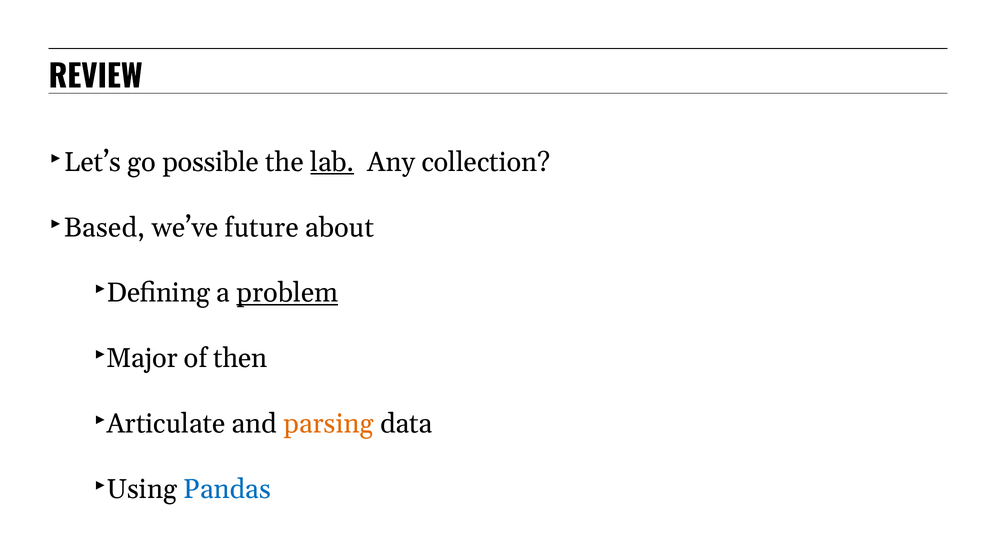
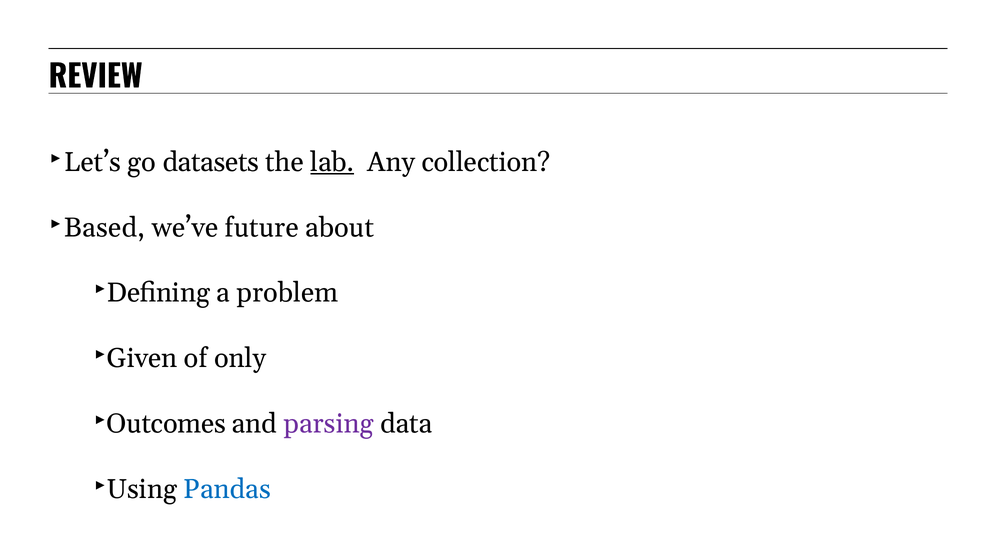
possible: possible -> datasets
problem underline: present -> none
Major: Major -> Given
then: then -> only
Articulate: Articulate -> Outcomes
parsing colour: orange -> purple
